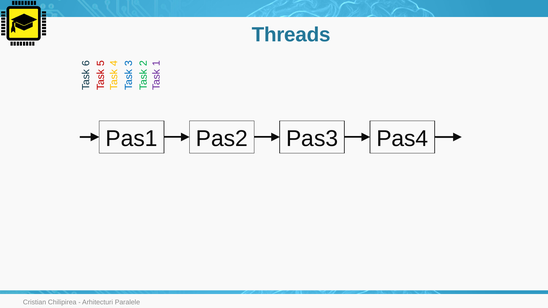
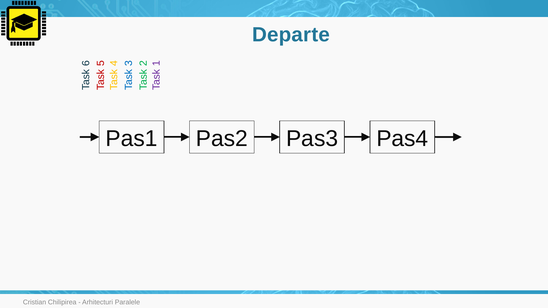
Threads: Threads -> Departe
